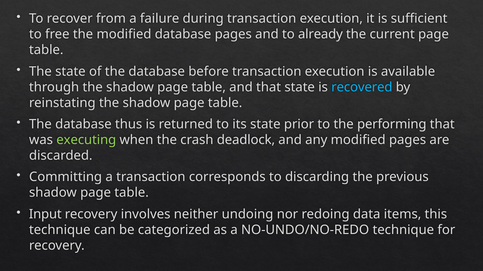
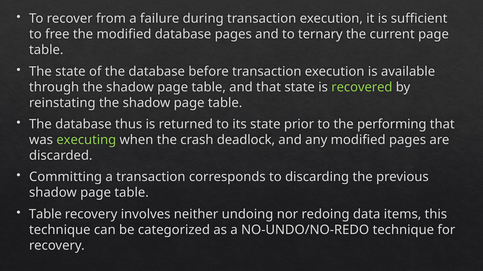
already: already -> ternary
recovered colour: light blue -> light green
Input at (45, 215): Input -> Table
